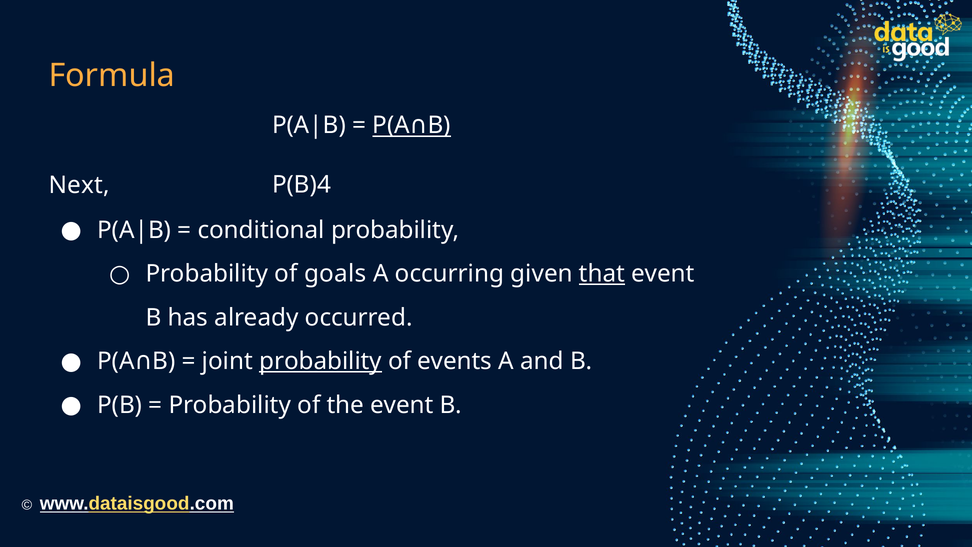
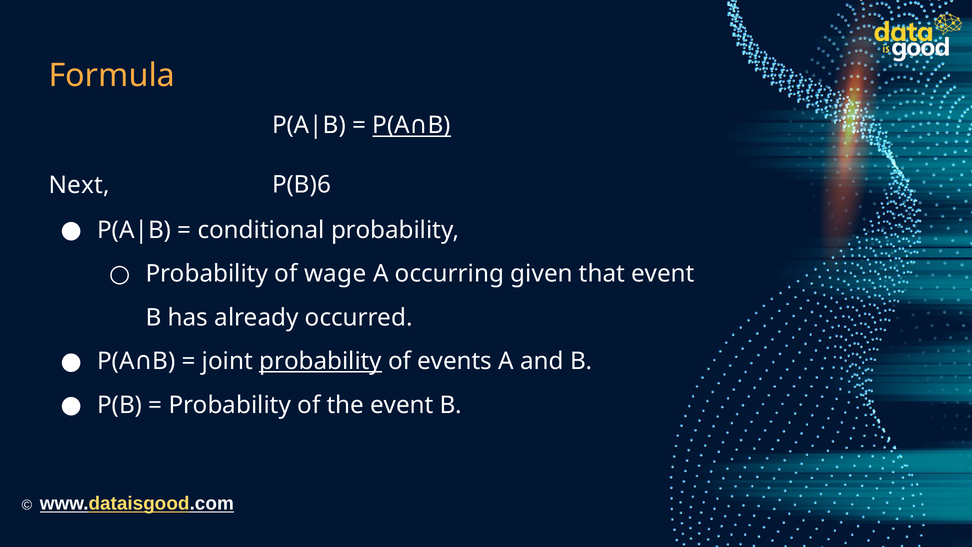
P(B)4: P(B)4 -> P(B)6
goals: goals -> wage
that underline: present -> none
